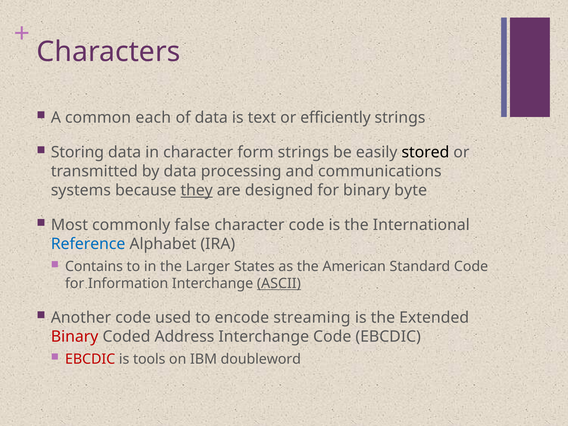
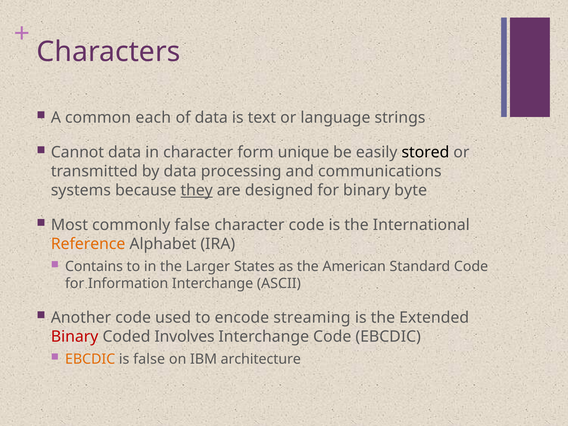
efficiently: efficiently -> language
Storing: Storing -> Cannot
form strings: strings -> unique
Reference colour: blue -> orange
ASCII underline: present -> none
Address: Address -> Involves
EBCDIC at (90, 359) colour: red -> orange
is tools: tools -> false
doubleword: doubleword -> architecture
